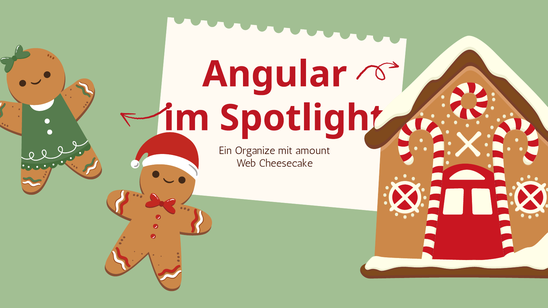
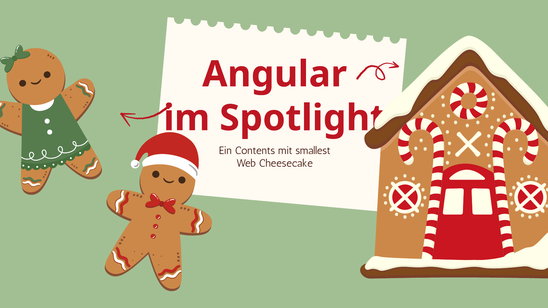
Organize: Organize -> Contents
amount: amount -> smallest
